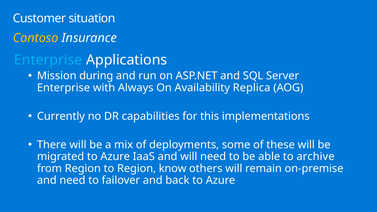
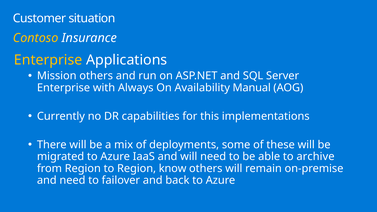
Enterprise at (48, 60) colour: light blue -> yellow
Mission during: during -> others
Replica: Replica -> Manual
